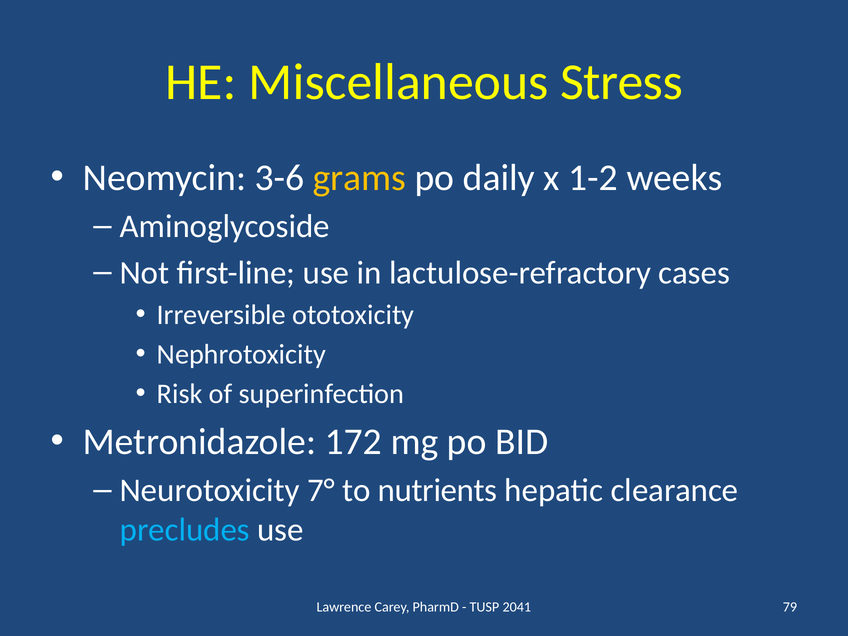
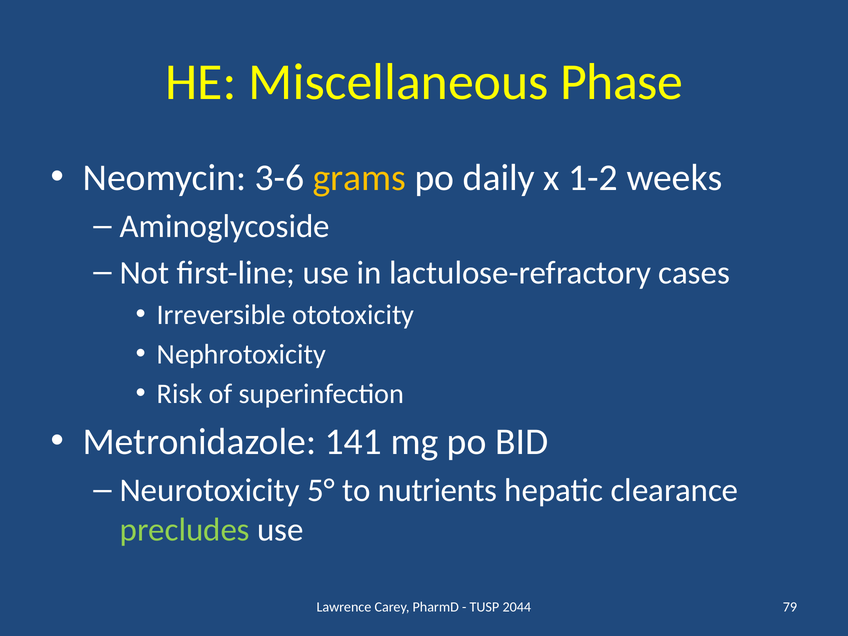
Stress: Stress -> Phase
172: 172 -> 141
7°: 7° -> 5°
precludes colour: light blue -> light green
2041: 2041 -> 2044
